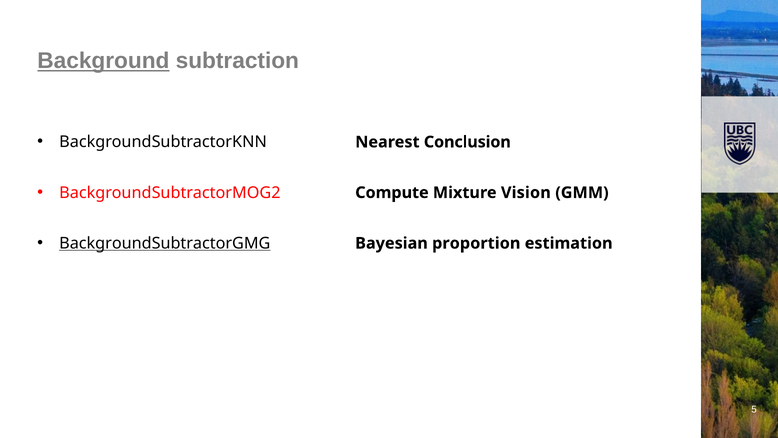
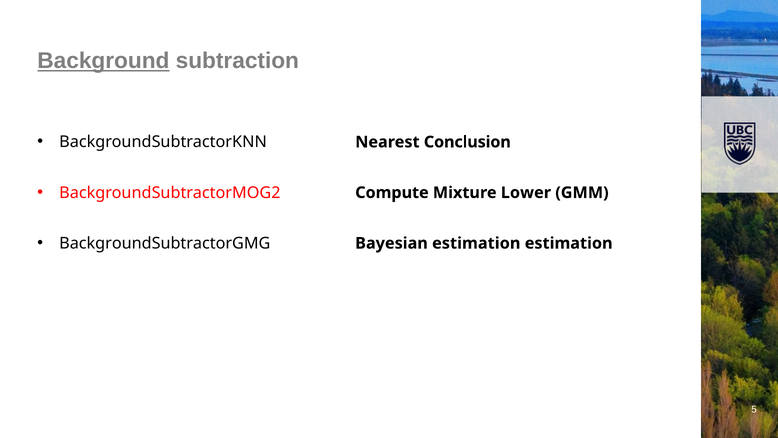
Vision: Vision -> Lower
BackgroundSubtractorGMG underline: present -> none
Bayesian proportion: proportion -> estimation
